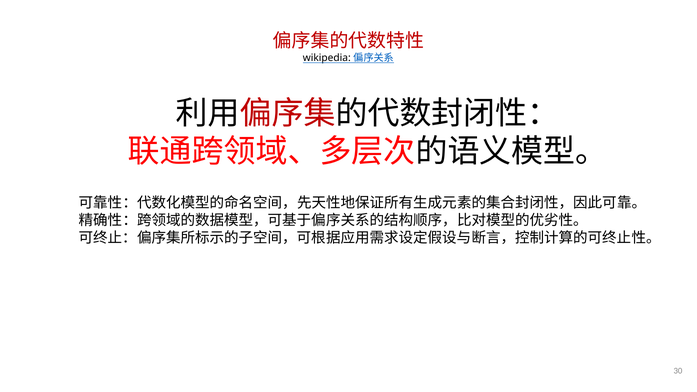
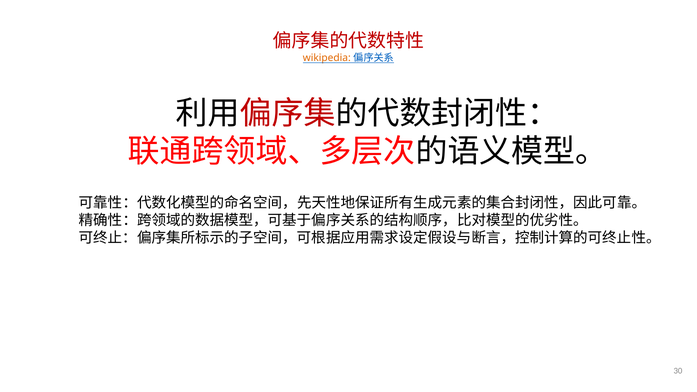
wikipedia colour: black -> orange
